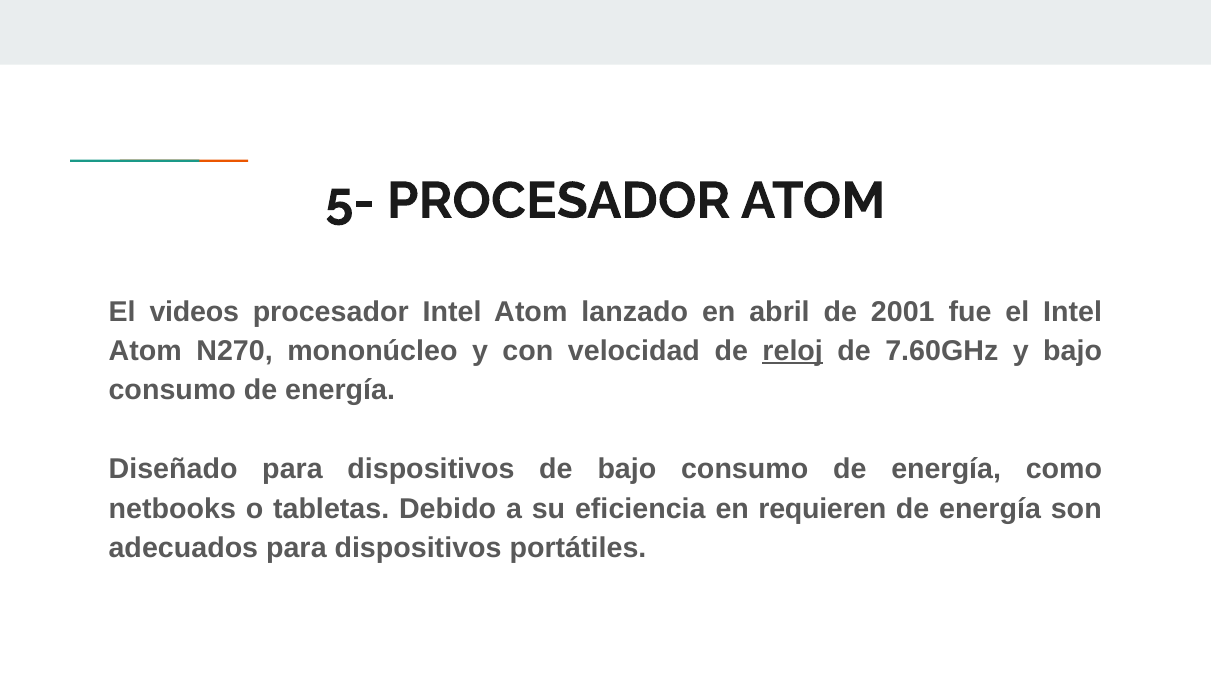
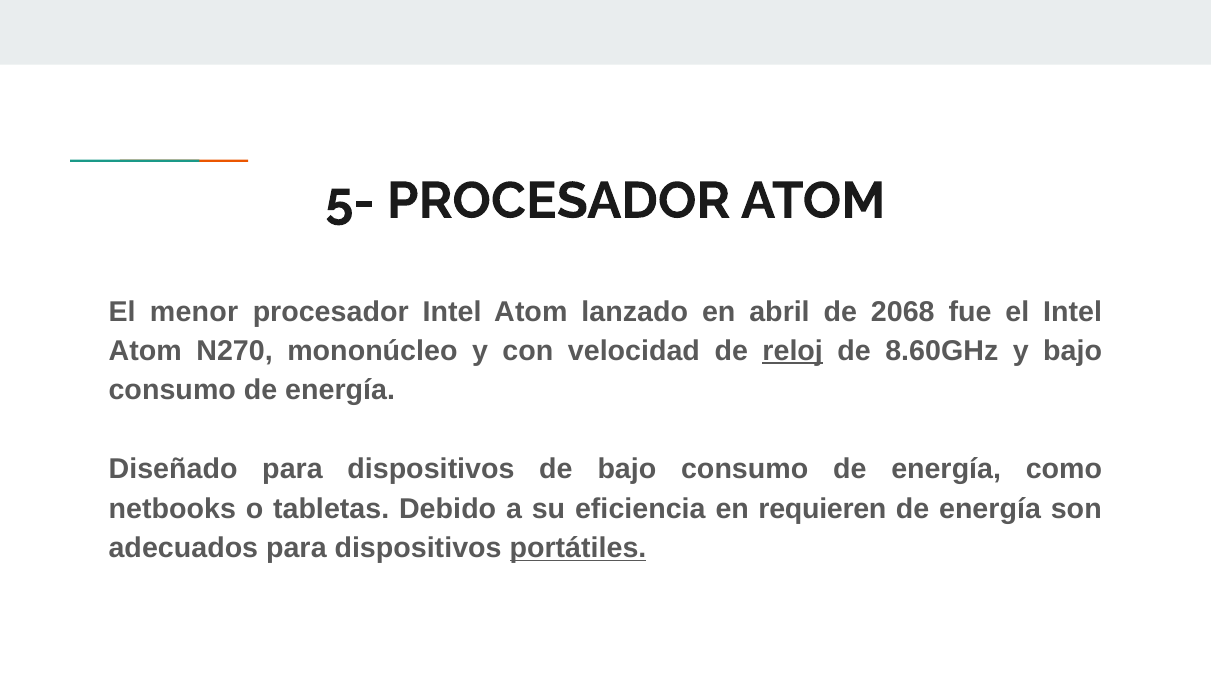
videos: videos -> menor
2001: 2001 -> 2068
7.60GHz: 7.60GHz -> 8.60GHz
portátiles underline: none -> present
